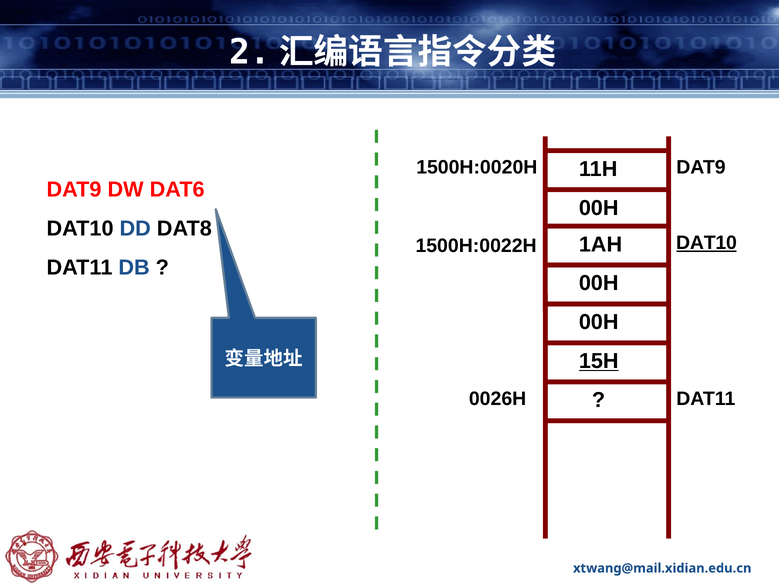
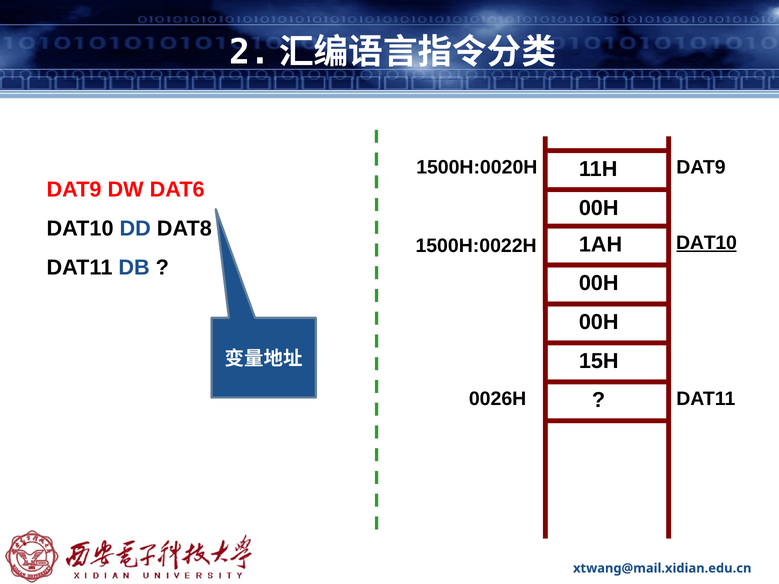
15H underline: present -> none
